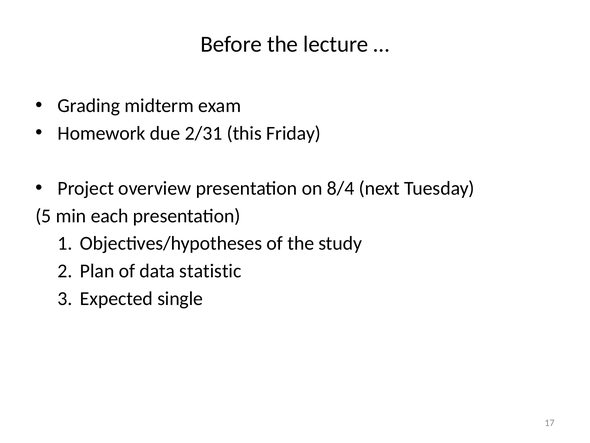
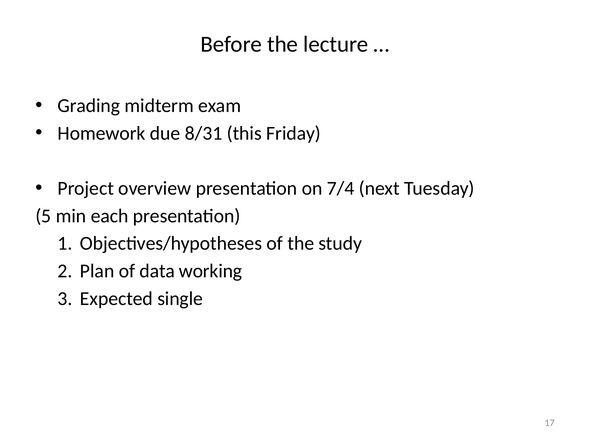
2/31: 2/31 -> 8/31
8/4: 8/4 -> 7/4
statistic: statistic -> working
